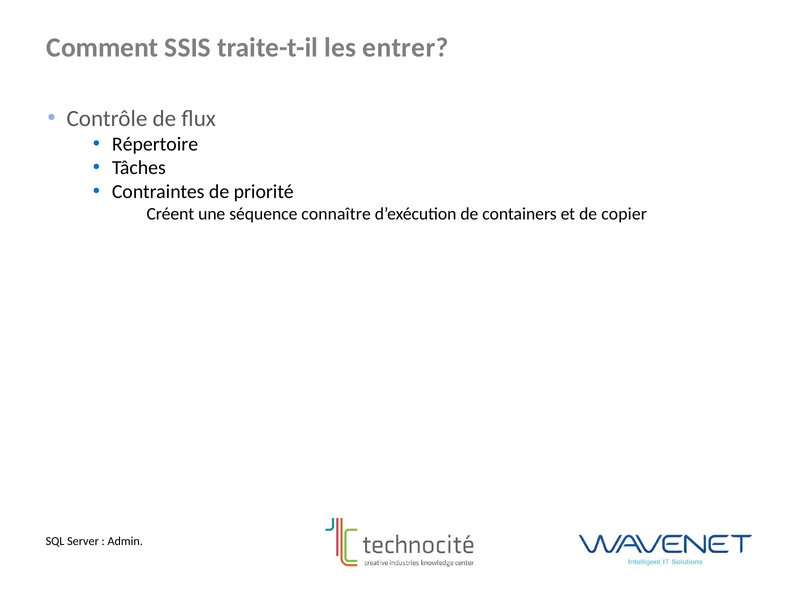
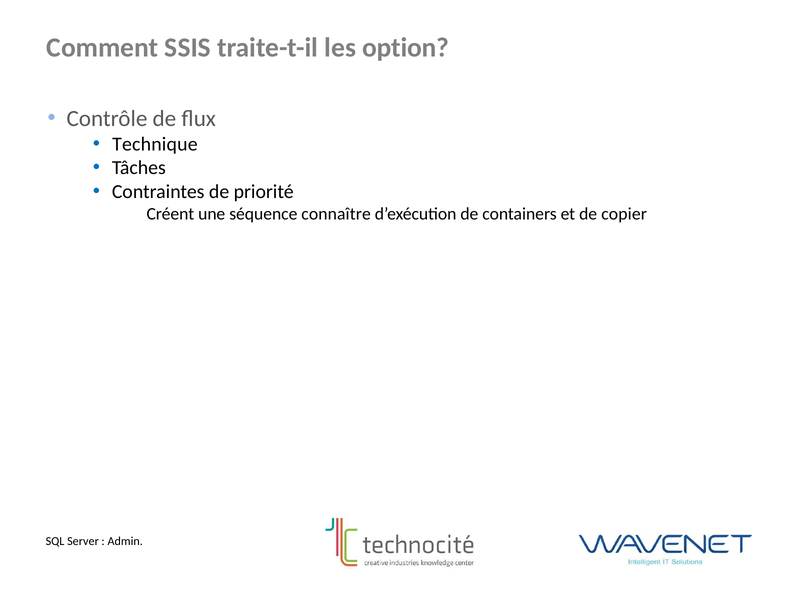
entrer: entrer -> option
Répertoire: Répertoire -> Technique
